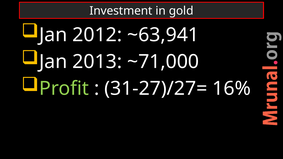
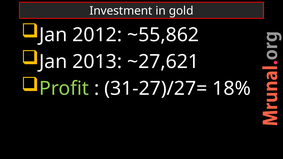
~63,941: ~63,941 -> ~55,862
~71,000: ~71,000 -> ~27,621
16%: 16% -> 18%
